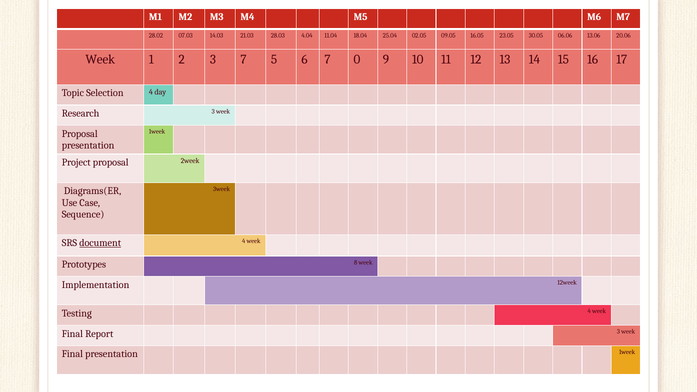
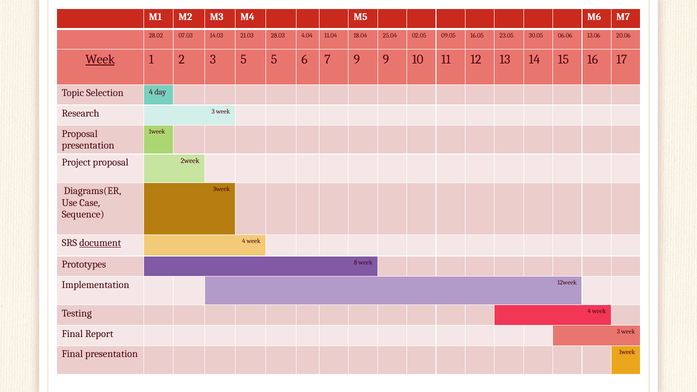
Week at (100, 59) underline: none -> present
3 7: 7 -> 5
7 0: 0 -> 9
